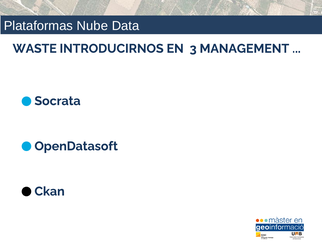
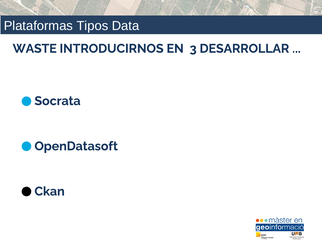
Nube: Nube -> Tipos
MANAGEMENT: MANAGEMENT -> DESARROLLAR
